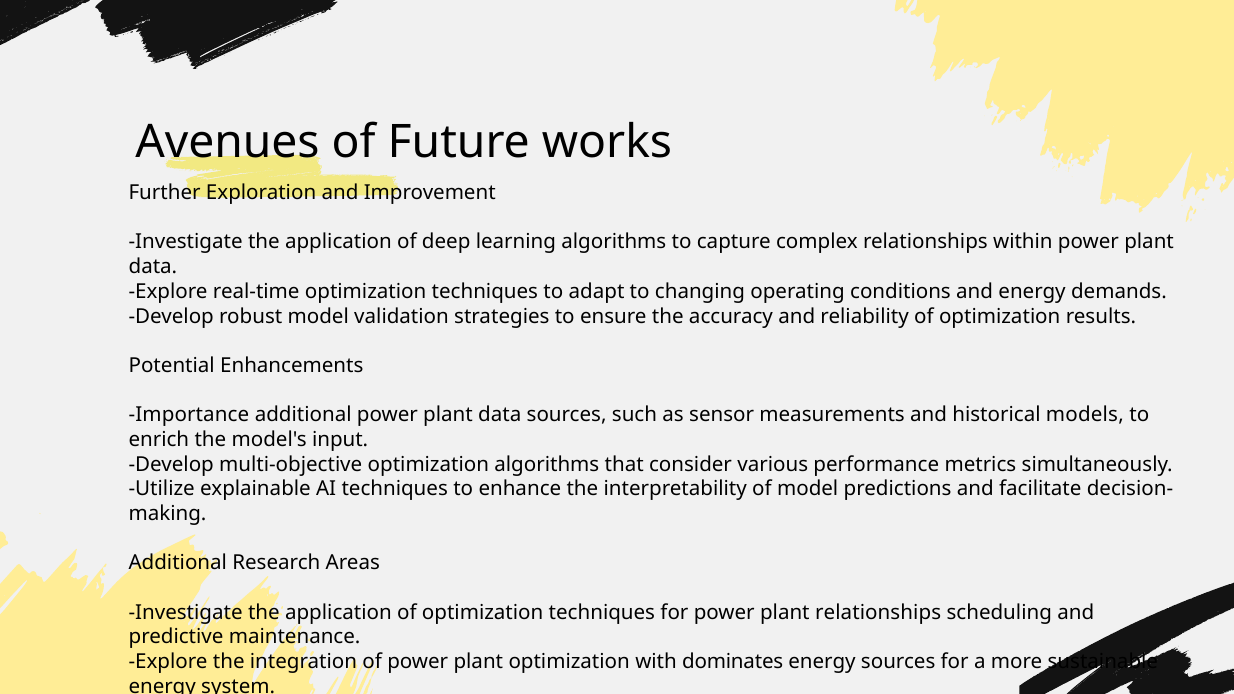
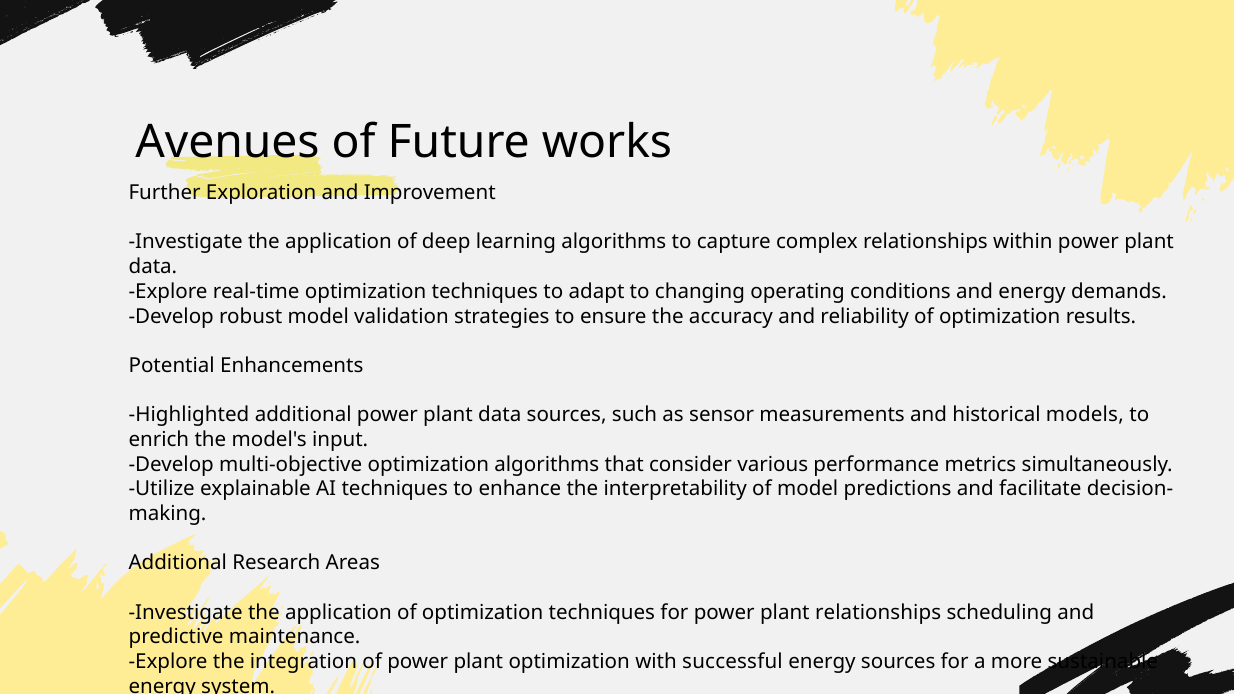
Importance: Importance -> Highlighted
dominates: dominates -> successful
